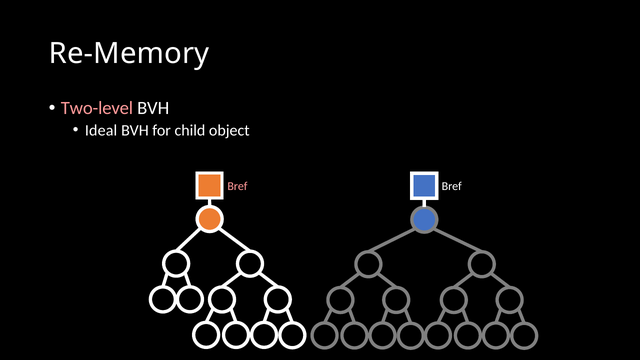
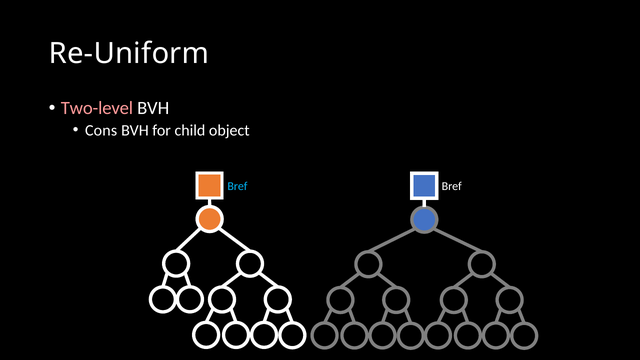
Re-Memory: Re-Memory -> Re-Uniform
Ideal: Ideal -> Cons
Bref at (237, 186) colour: pink -> light blue
